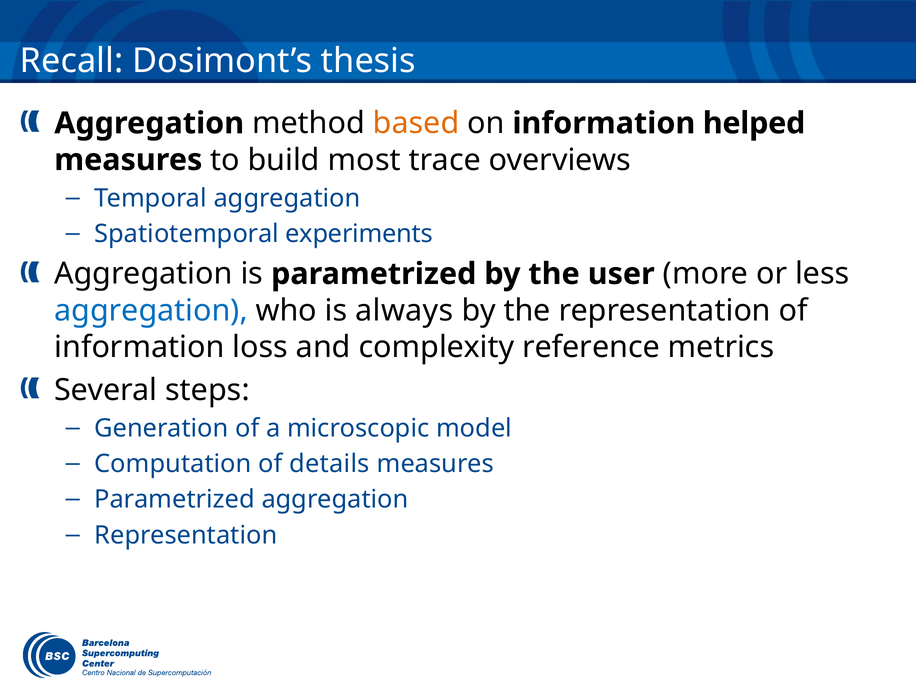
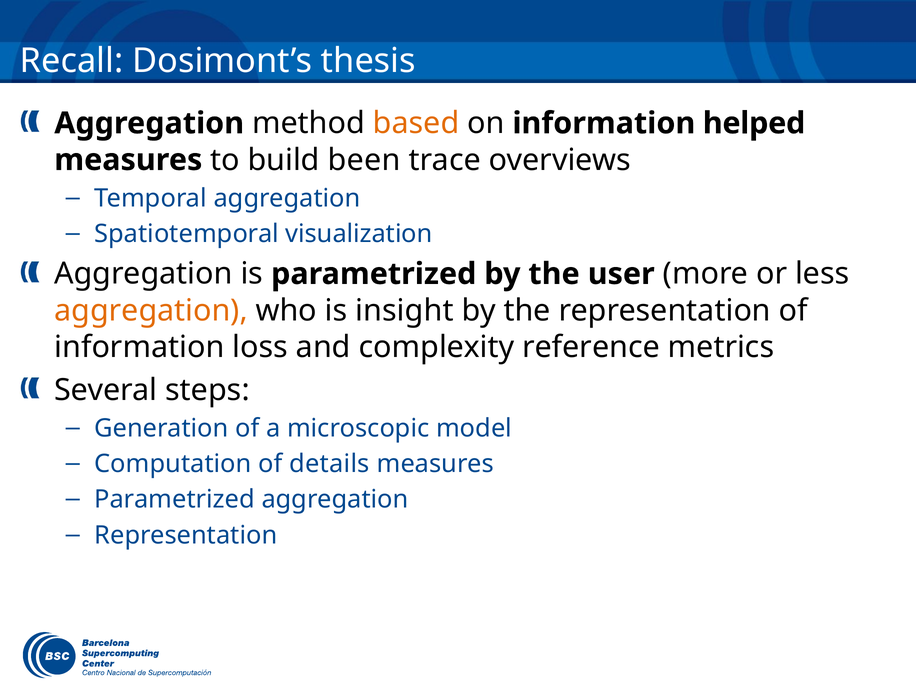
most: most -> been
experiments: experiments -> visualization
aggregation at (151, 311) colour: blue -> orange
always: always -> insight
